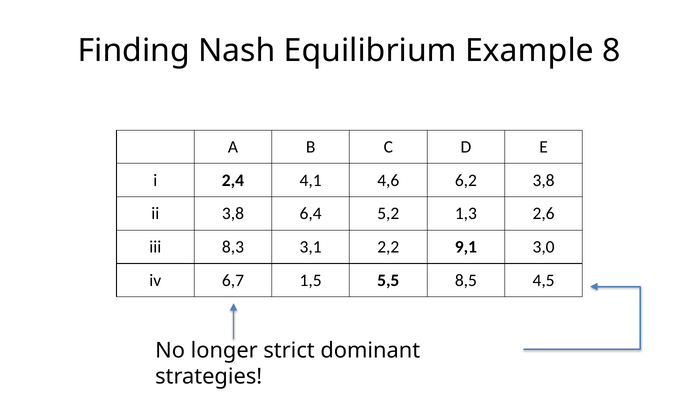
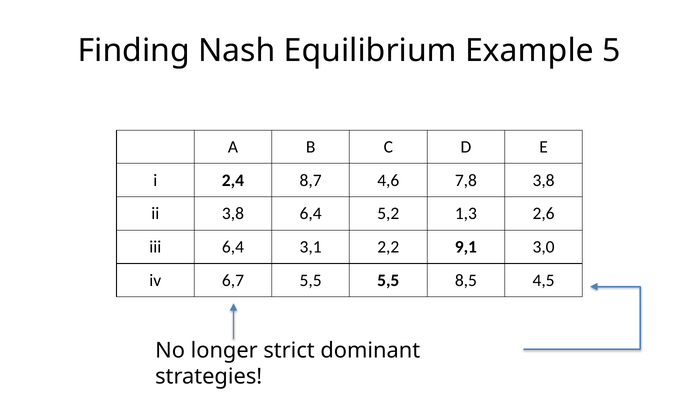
8: 8 -> 5
4,1: 4,1 -> 8,7
6,2: 6,2 -> 7,8
iii 8,3: 8,3 -> 6,4
6,7 1,5: 1,5 -> 5,5
